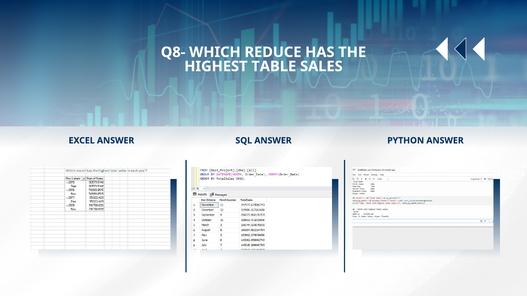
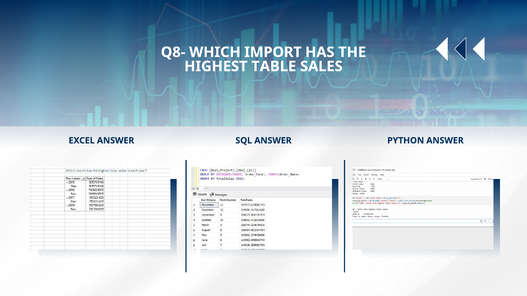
REDUCE: REDUCE -> IMPORT
